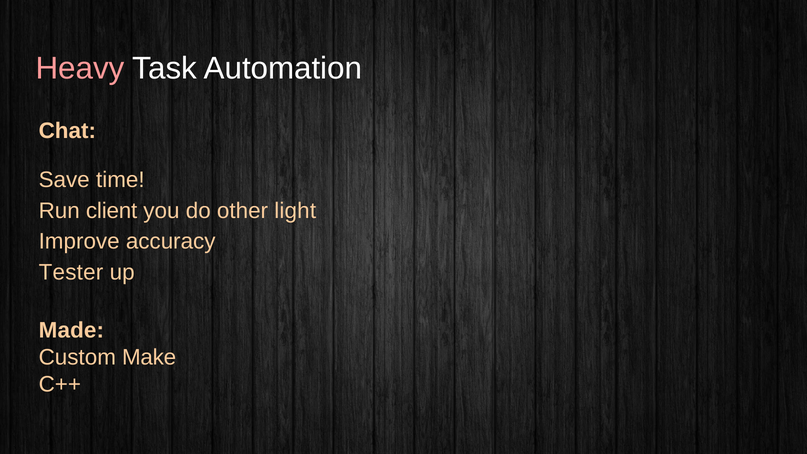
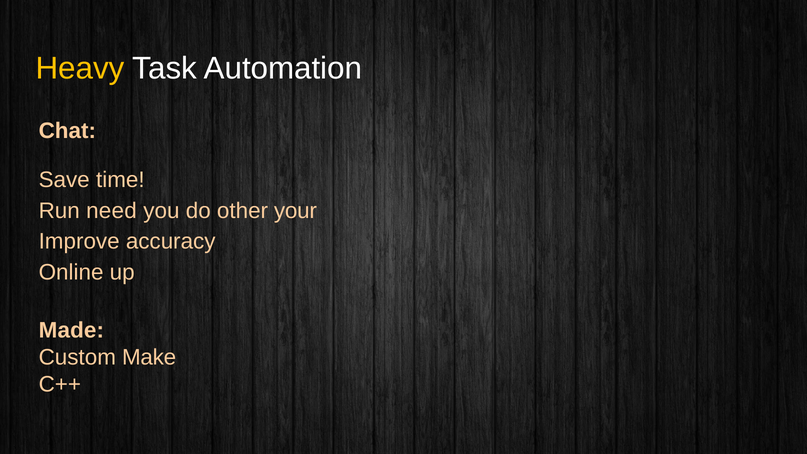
Heavy colour: pink -> yellow
client: client -> need
light: light -> your
Tester: Tester -> Online
